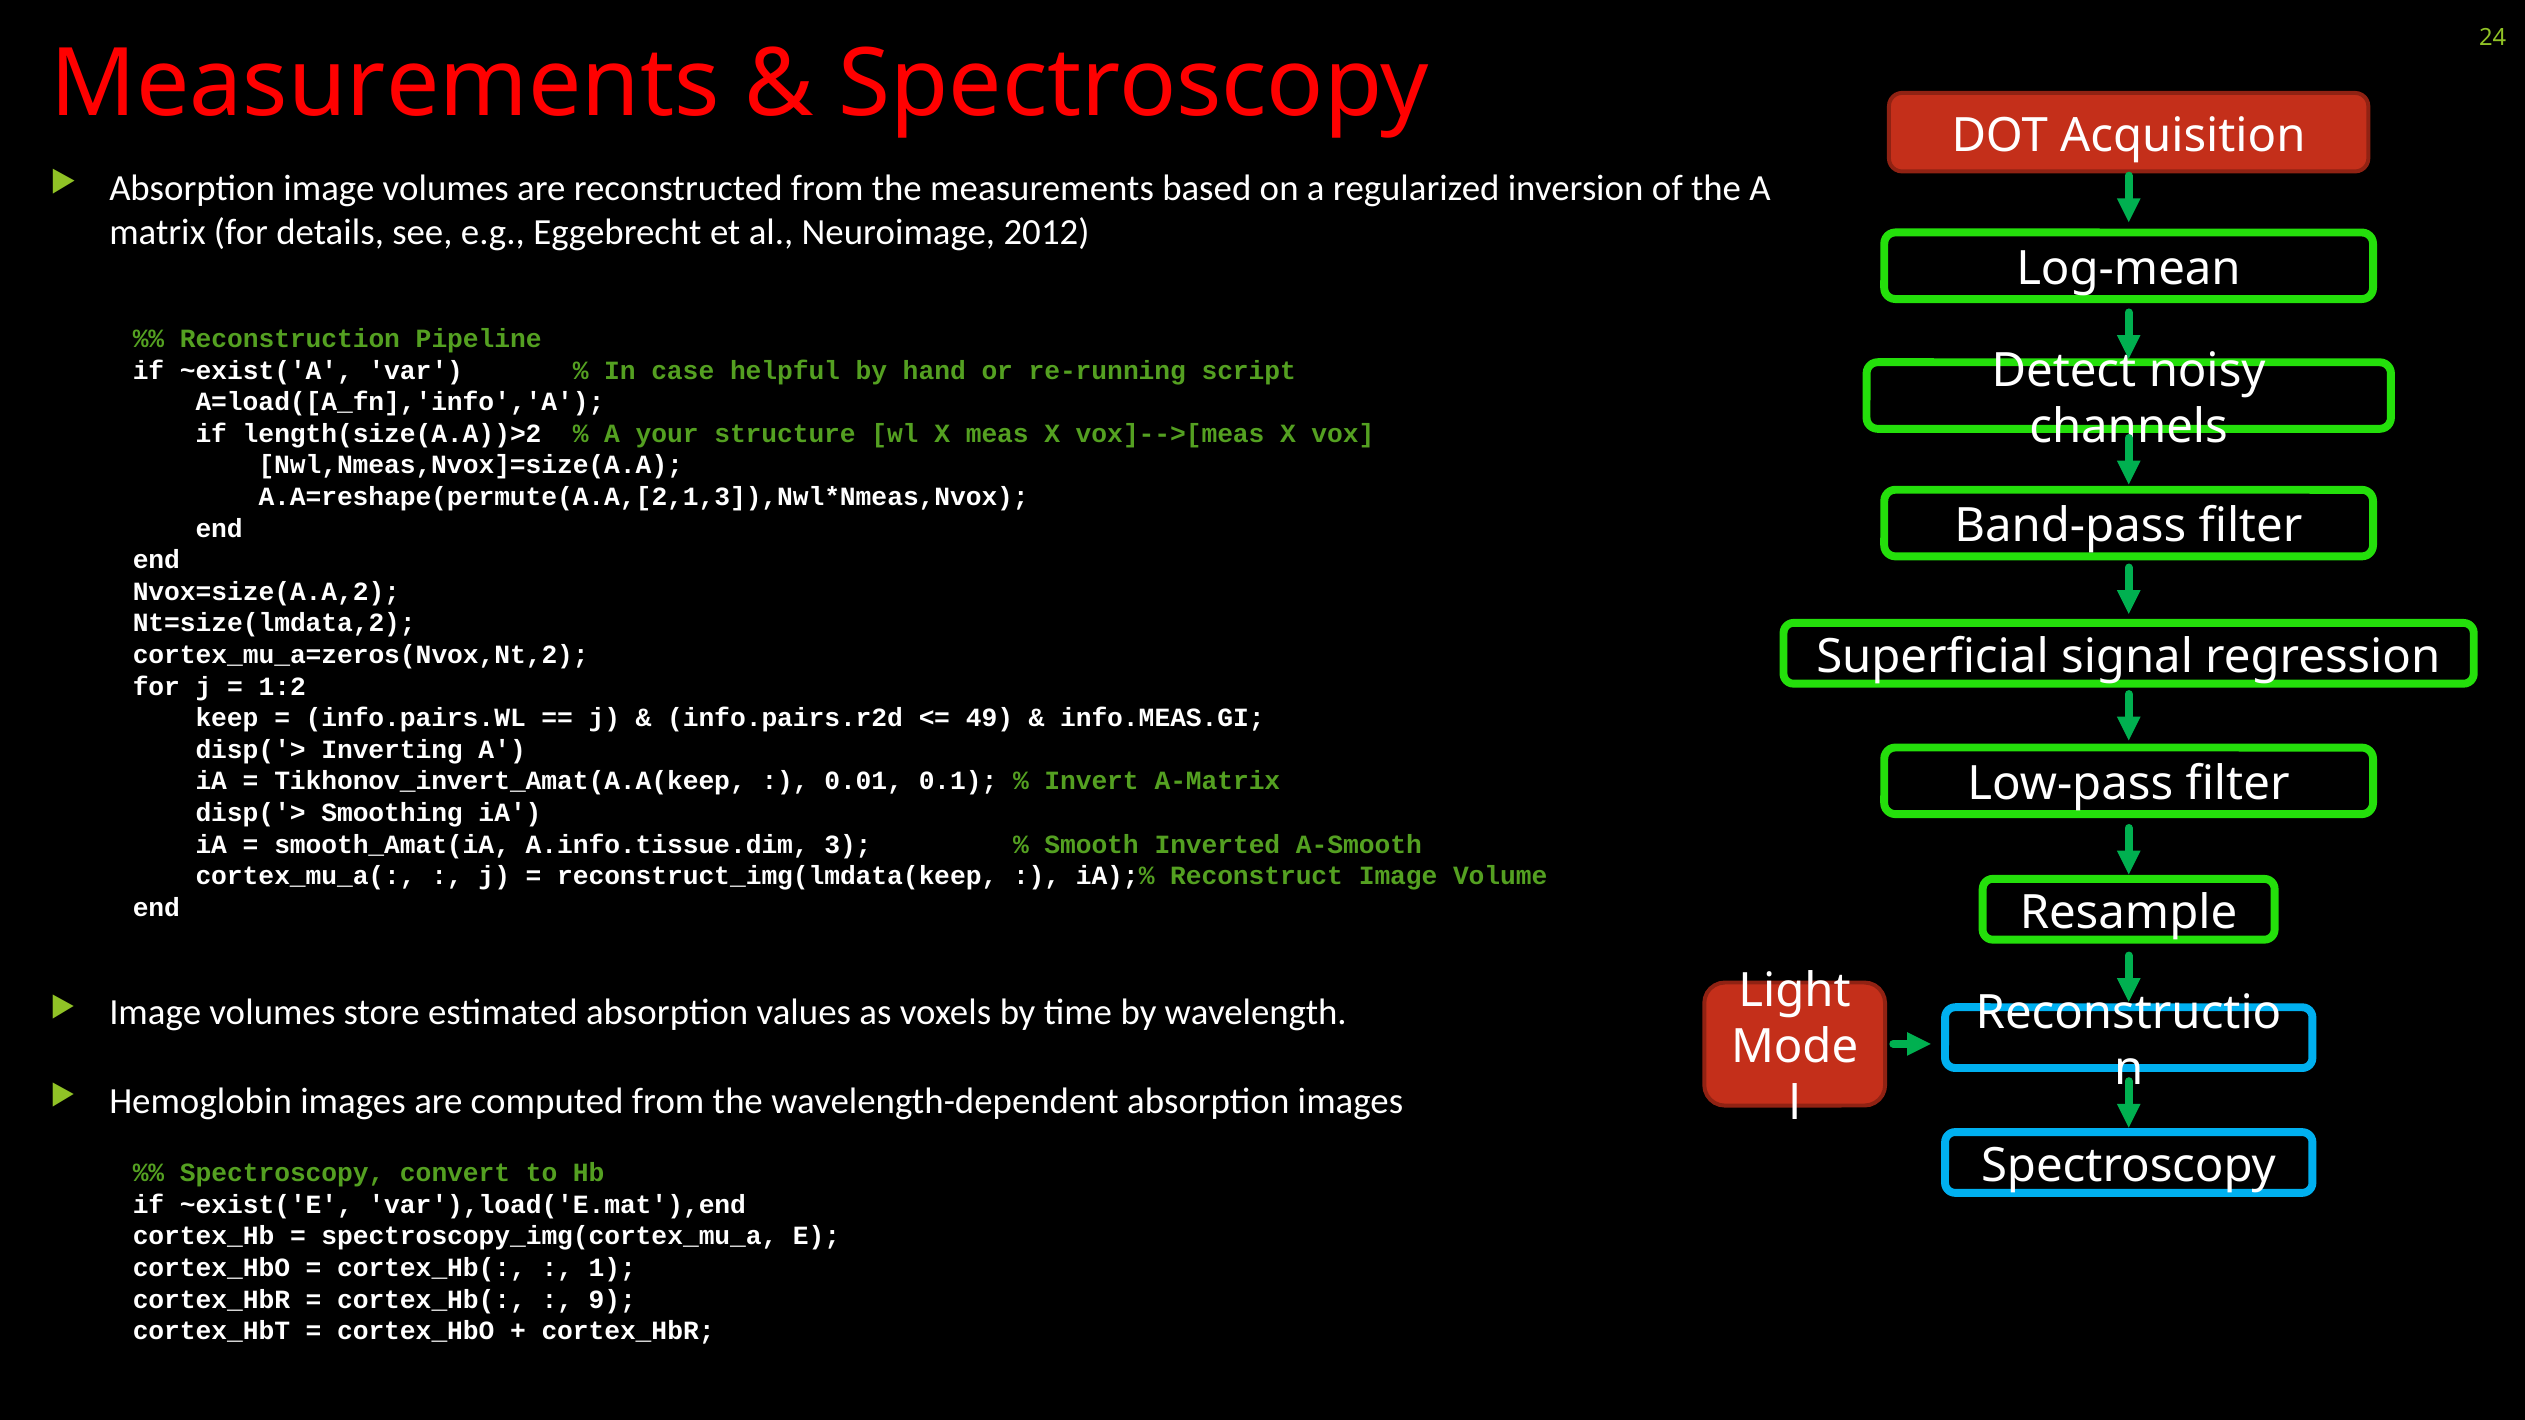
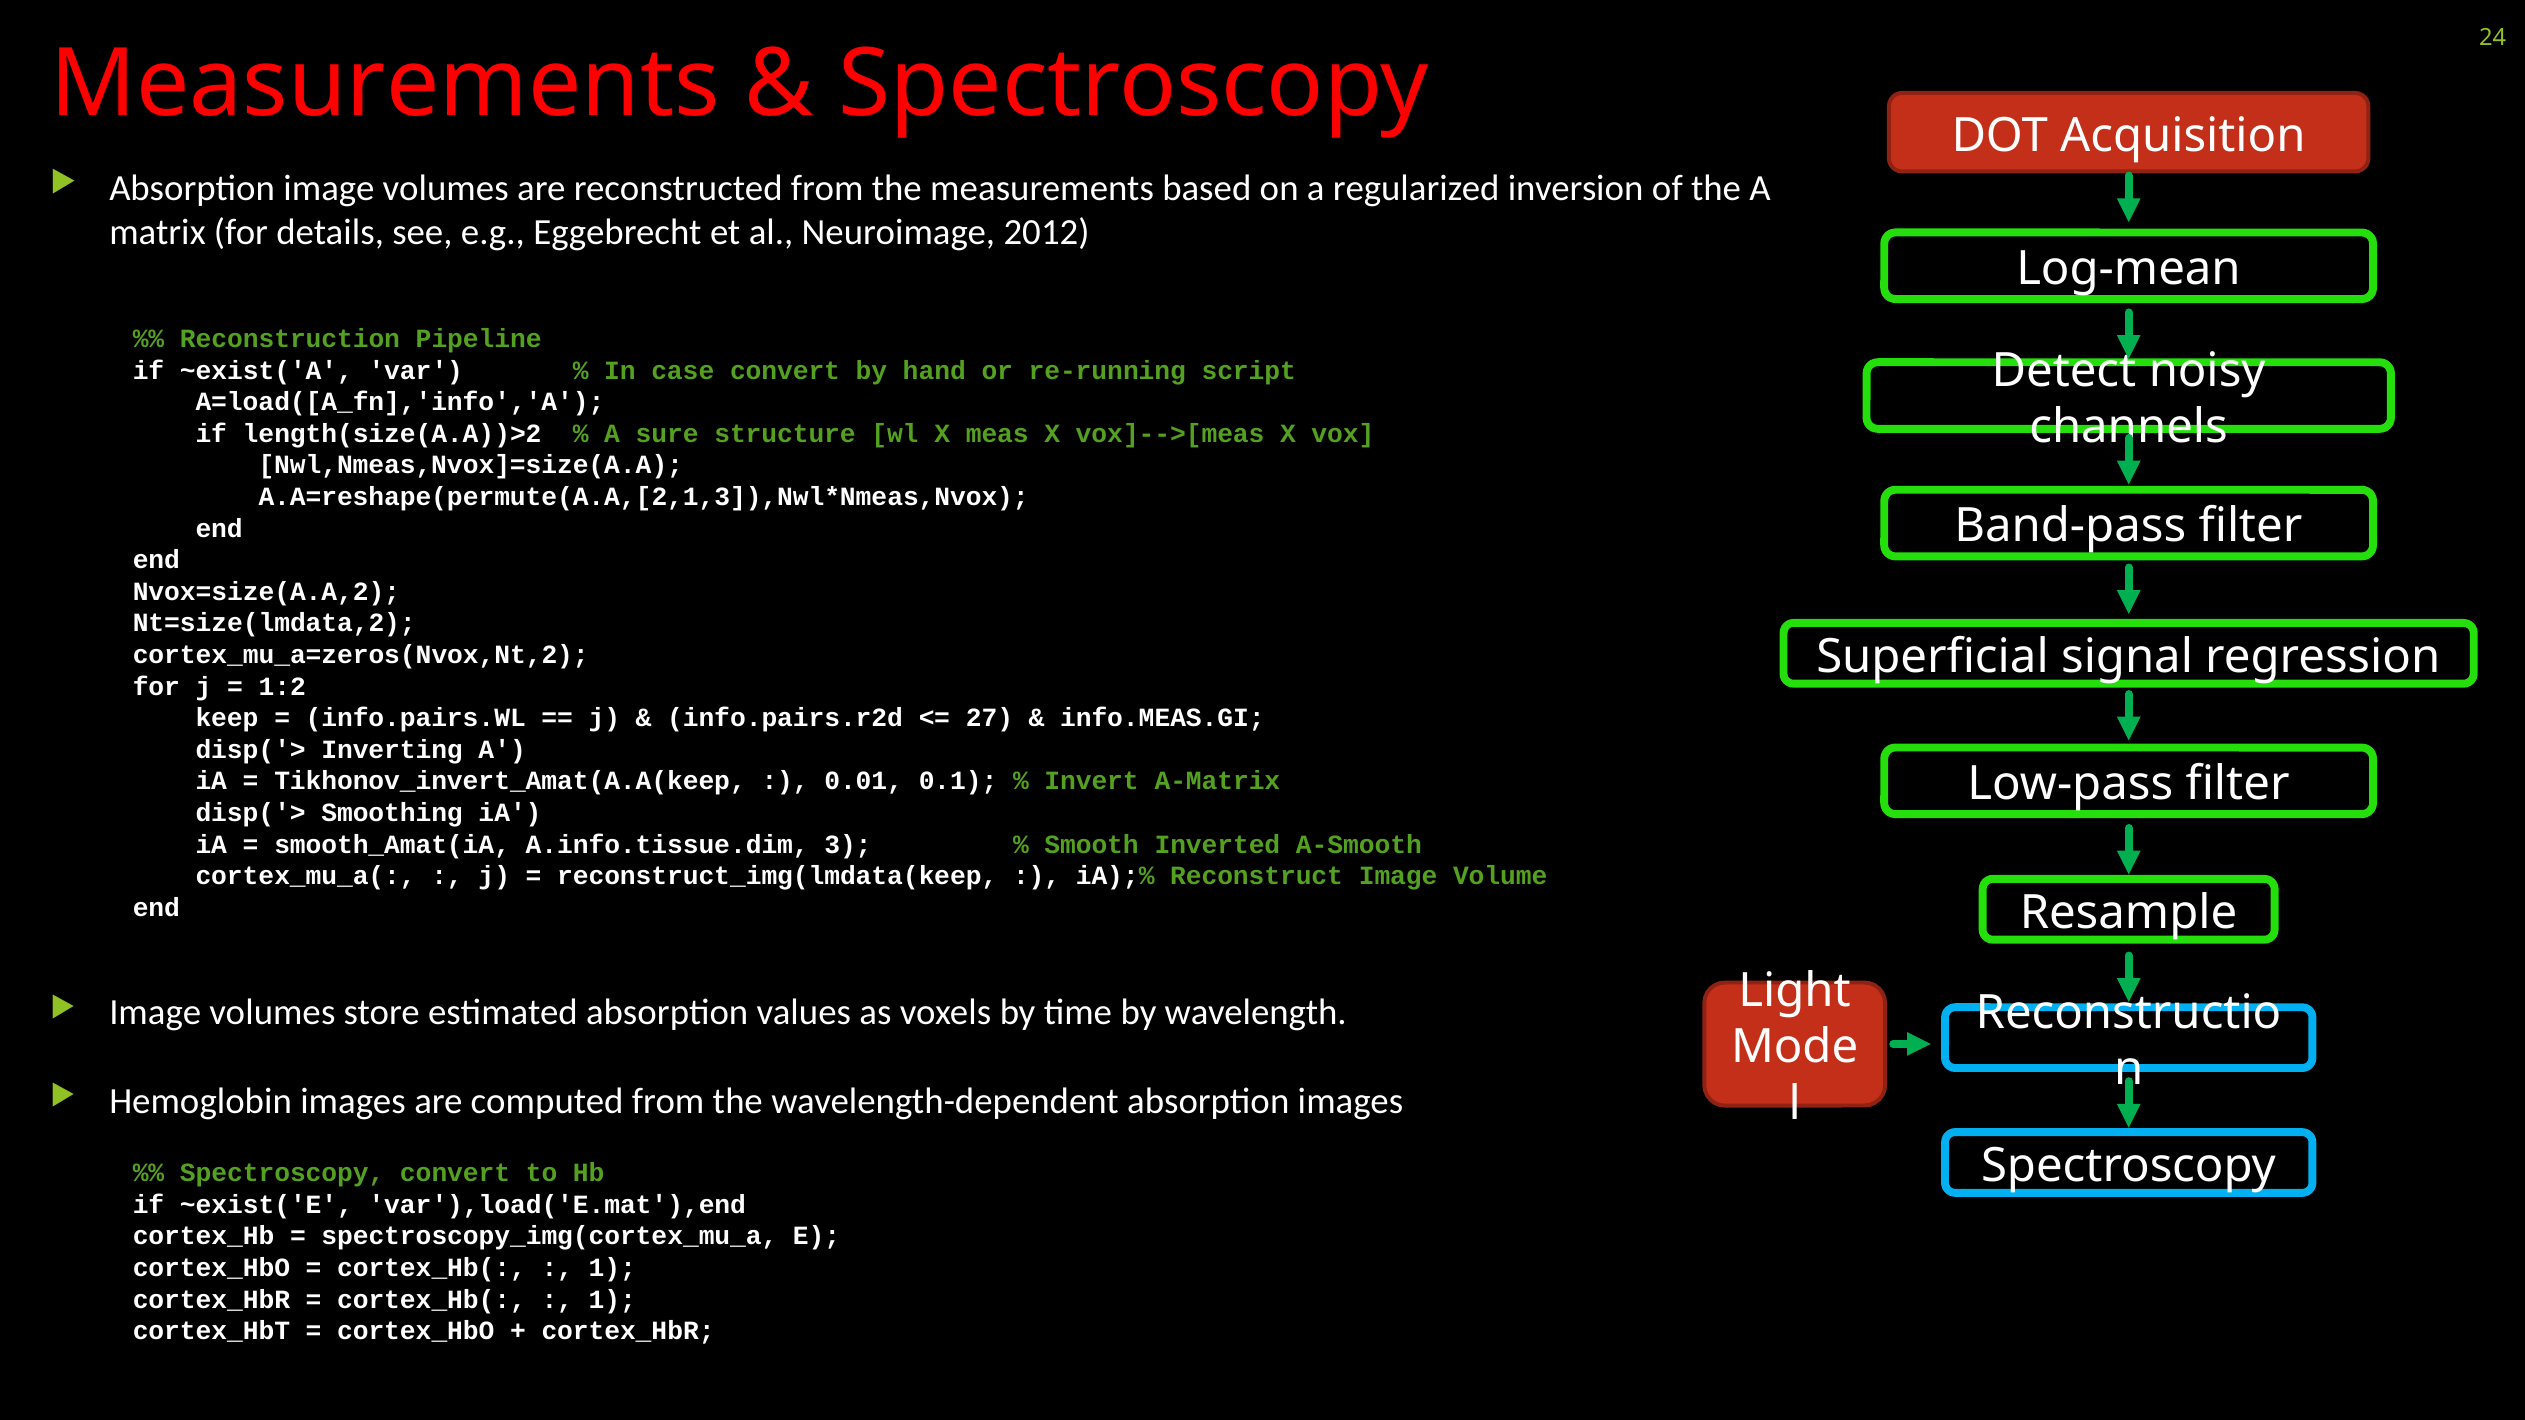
case helpful: helpful -> convert
your: your -> sure
49: 49 -> 27
9 at (612, 1300): 9 -> 1
